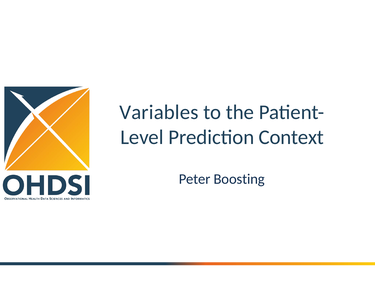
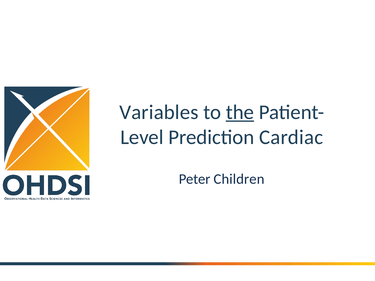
the underline: none -> present
Context: Context -> Cardiac
Boosting: Boosting -> Children
